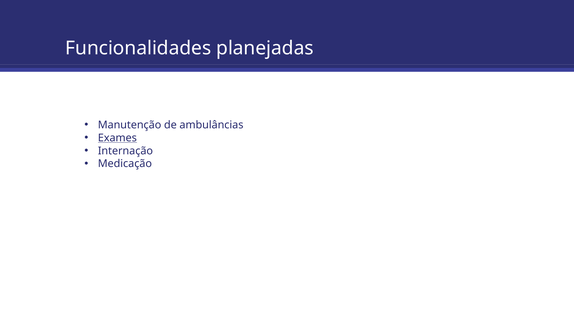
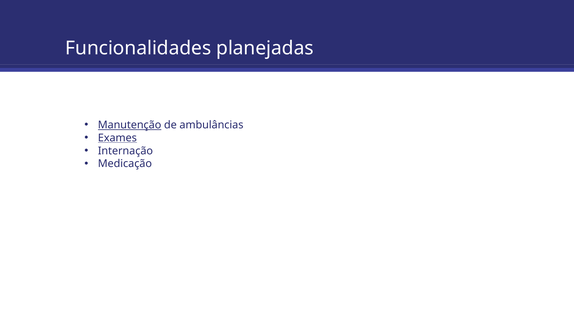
Manutenção underline: none -> present
